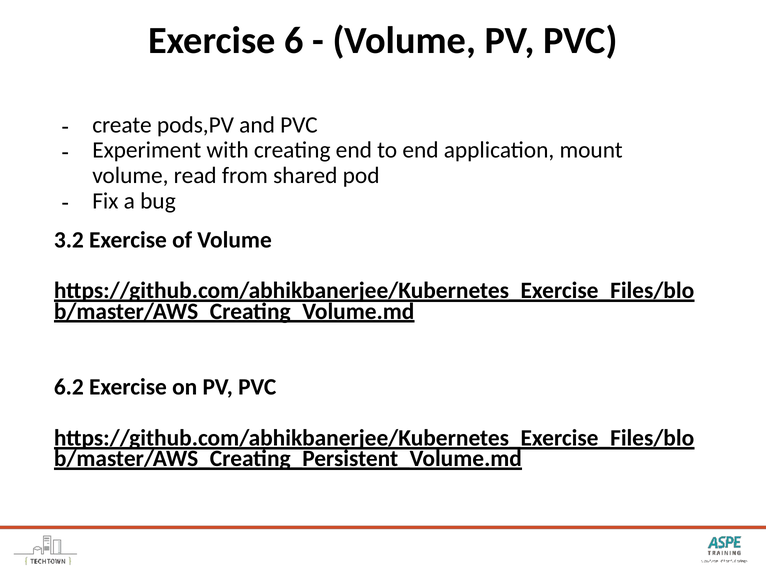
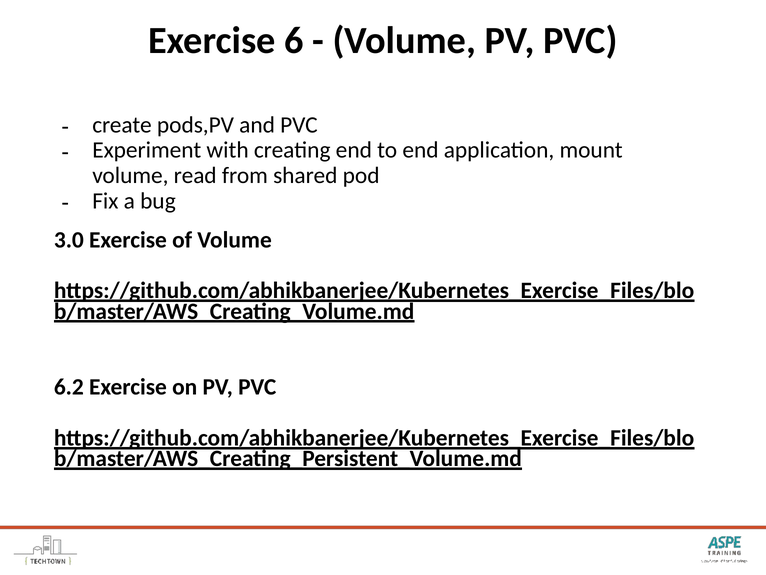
3.2: 3.2 -> 3.0
